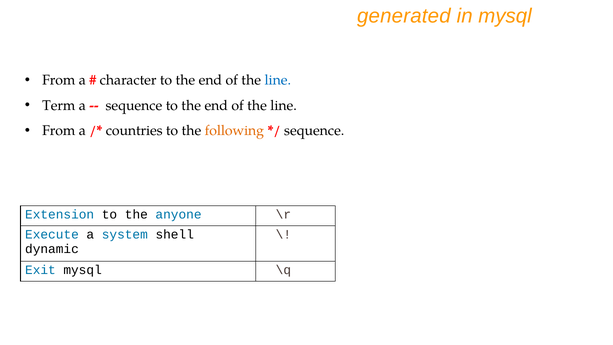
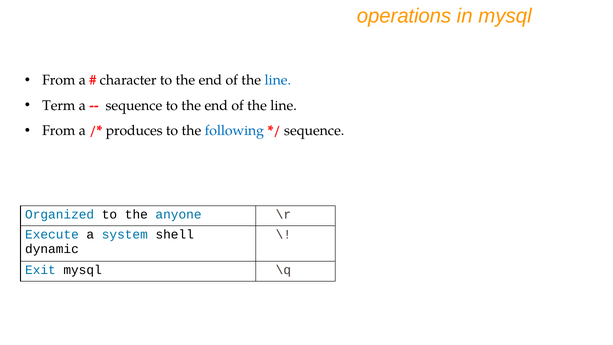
generated: generated -> operations
countries: countries -> produces
following colour: orange -> blue
Extension: Extension -> Organized
